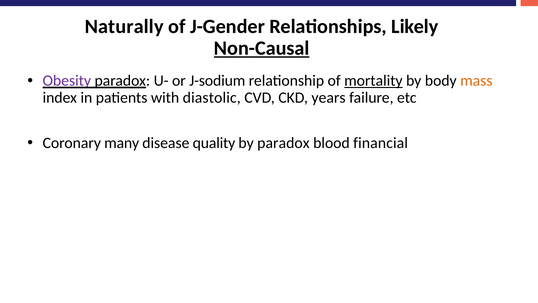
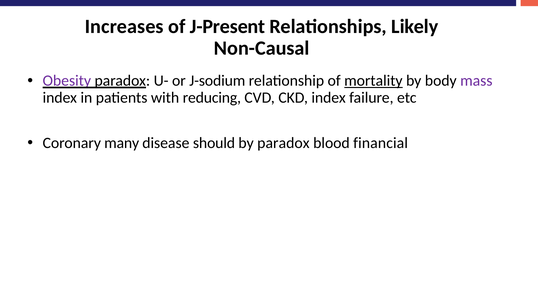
Naturally: Naturally -> Increases
J-Gender: J-Gender -> J-Present
Non-Causal underline: present -> none
mass colour: orange -> purple
diastolic: diastolic -> reducing
CKD years: years -> index
quality: quality -> should
